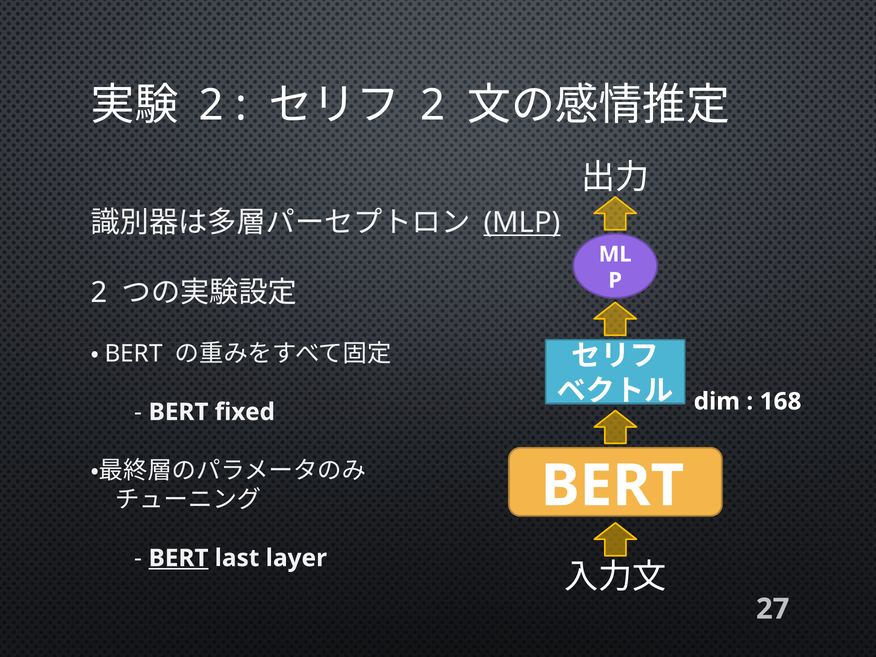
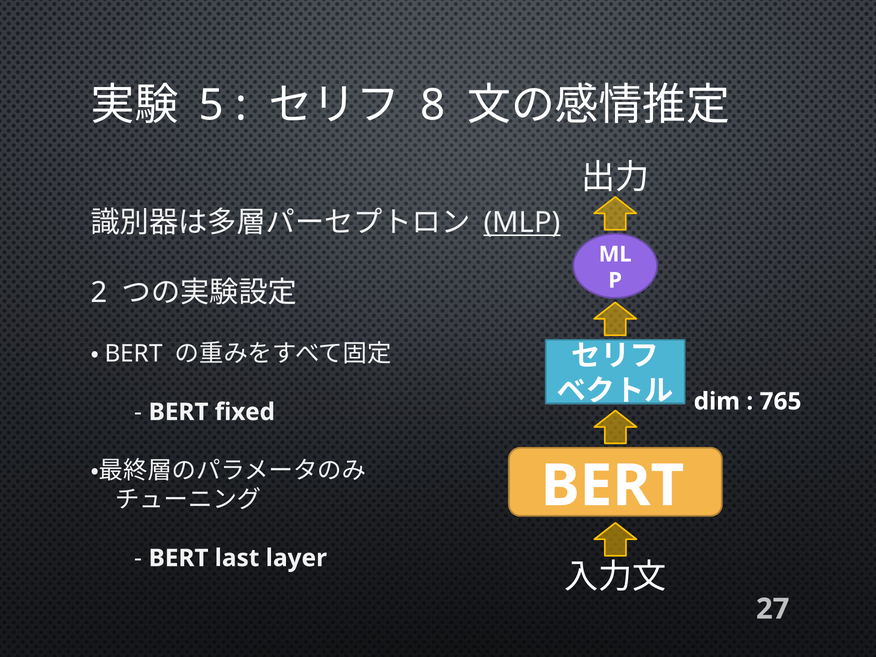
2 at (211, 105): 2 -> 5
2 at (433, 105): 2 -> 8
168: 168 -> 765
BERT at (179, 558) underline: present -> none
